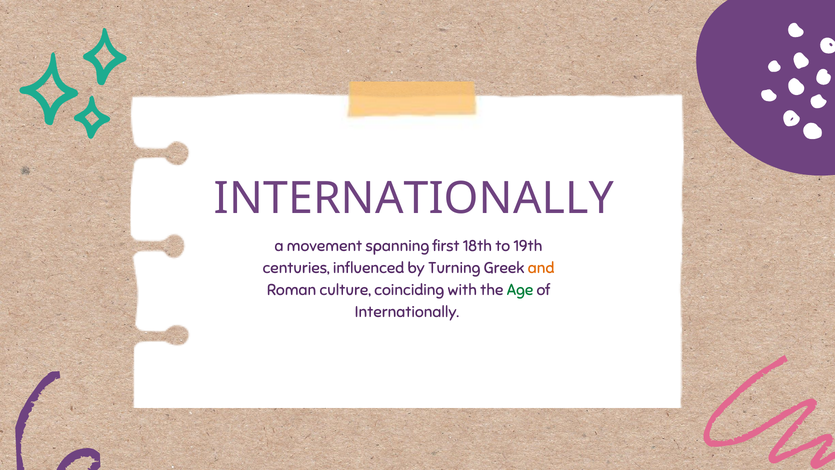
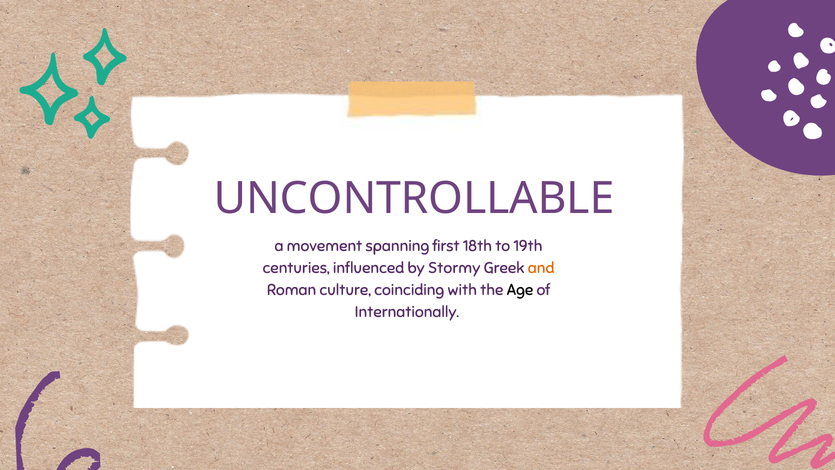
INTERNATIONALLY at (414, 199): INTERNATIONALLY -> UNCONTROLLABLE
Turning: Turning -> Stormy
Age colour: green -> black
